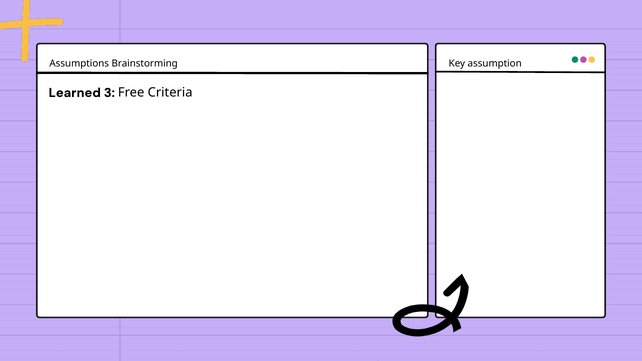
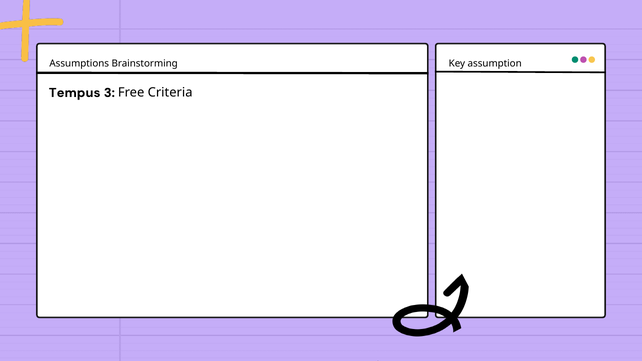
Learned: Learned -> Tempus
